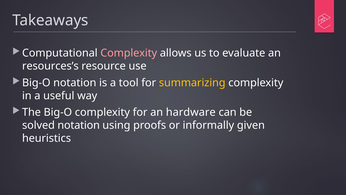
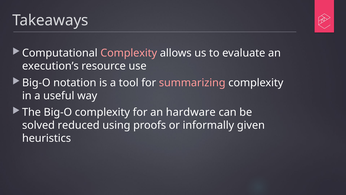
resources’s: resources’s -> execution’s
summarizing colour: yellow -> pink
solved notation: notation -> reduced
